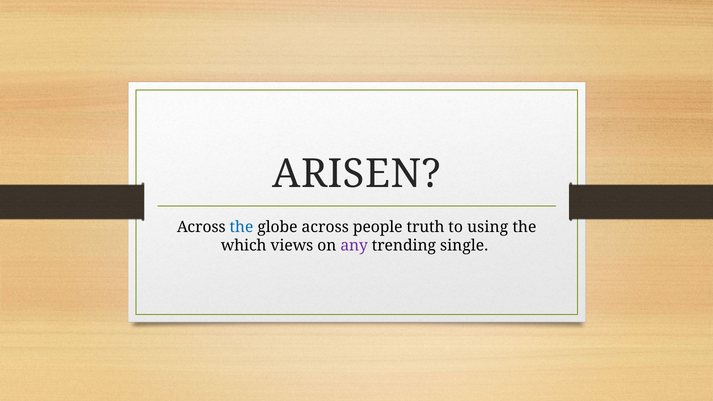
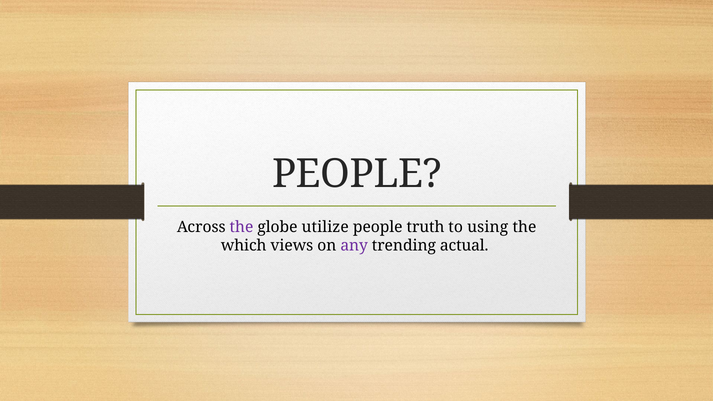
ARISEN at (357, 174): ARISEN -> PEOPLE
the at (241, 227) colour: blue -> purple
globe across: across -> utilize
single: single -> actual
